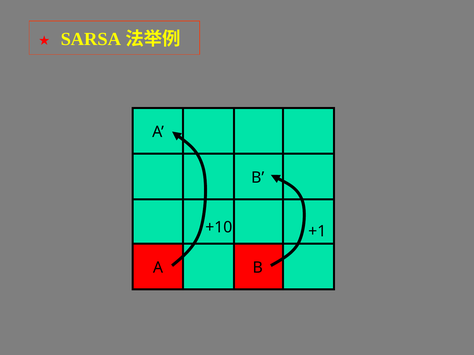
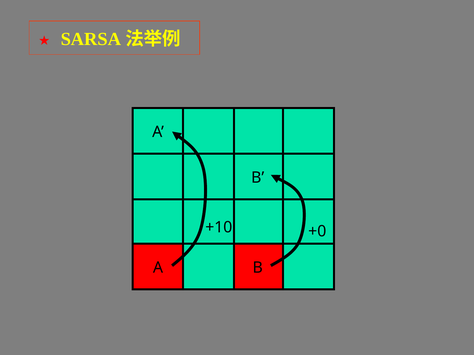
+1: +1 -> +0
